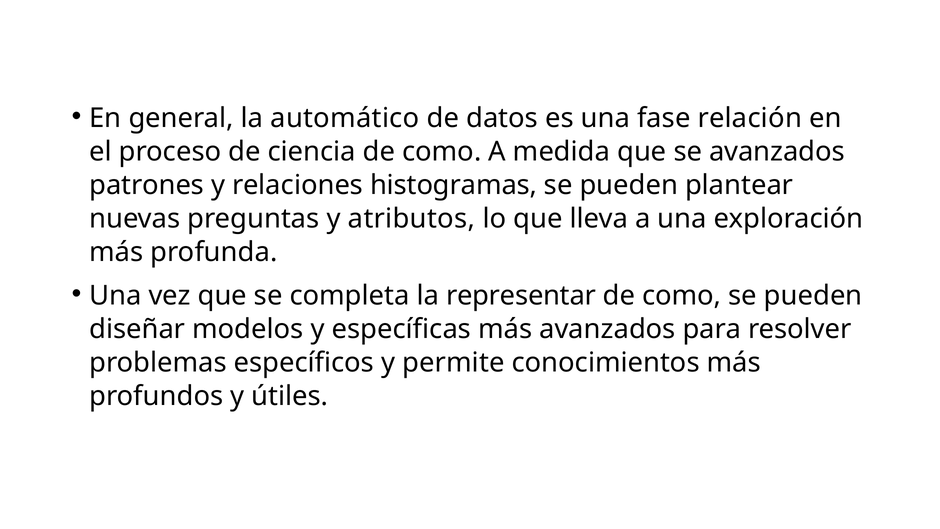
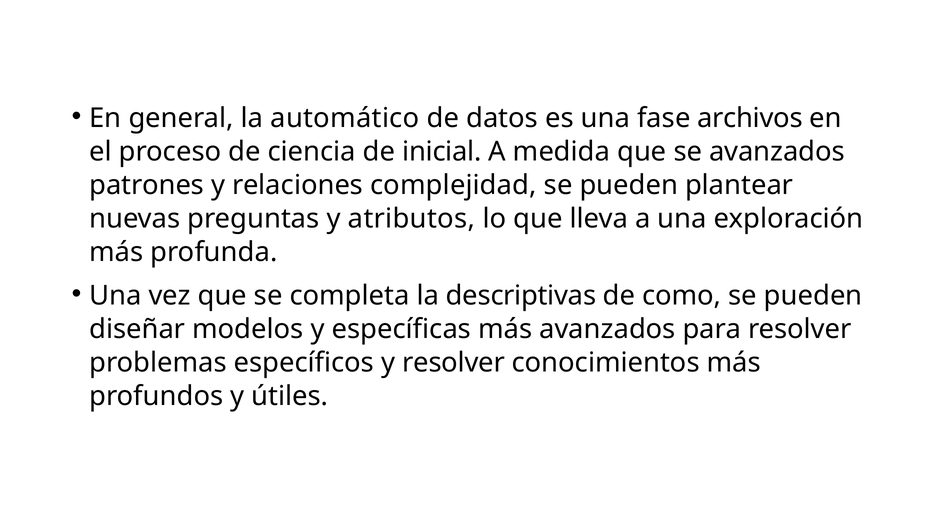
relación: relación -> archivos
ciencia de como: como -> inicial
histogramas: histogramas -> complejidad
representar: representar -> descriptivas
y permite: permite -> resolver
